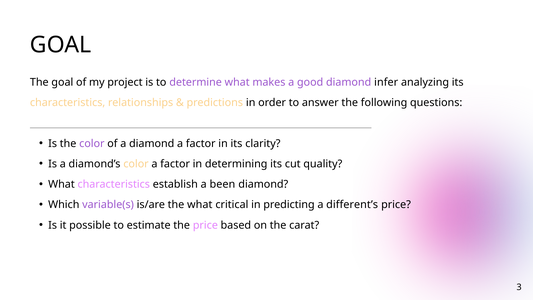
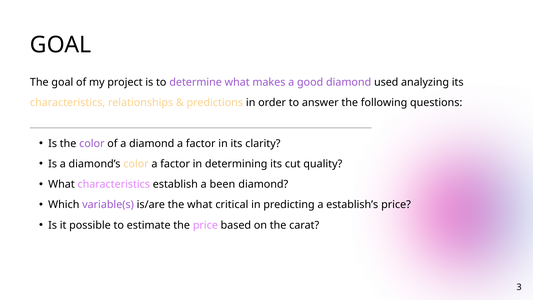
infer: infer -> used
different’s: different’s -> establish’s
